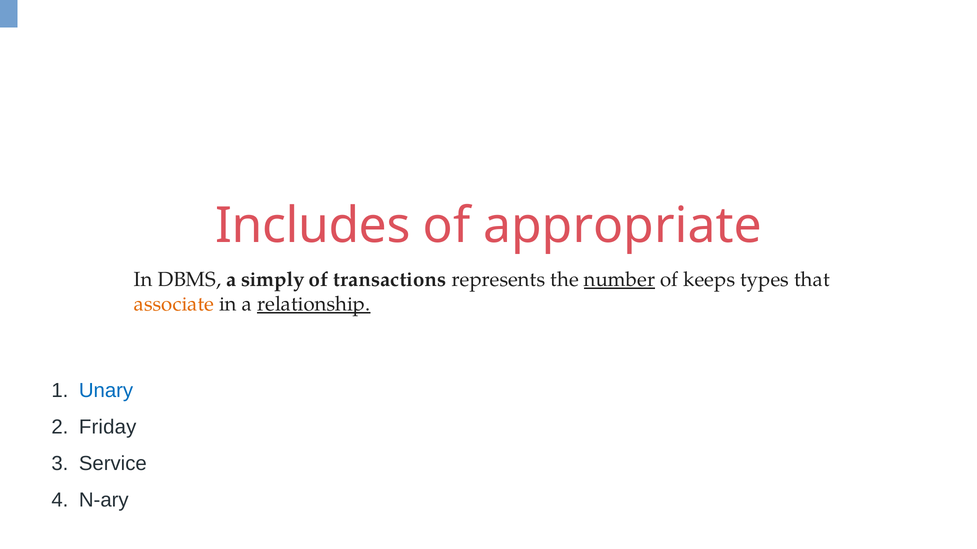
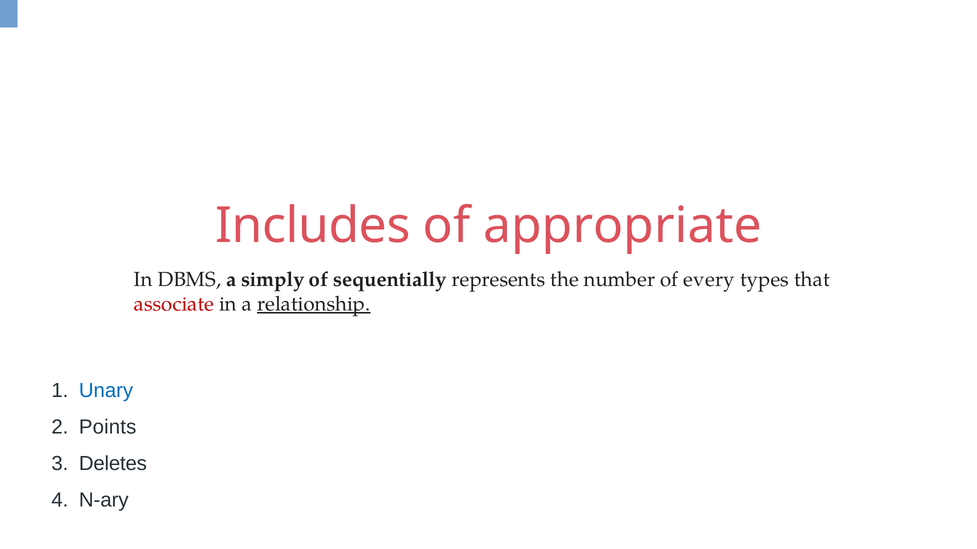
transactions: transactions -> sequentially
number underline: present -> none
keeps: keeps -> every
associate colour: orange -> red
Friday: Friday -> Points
Service: Service -> Deletes
